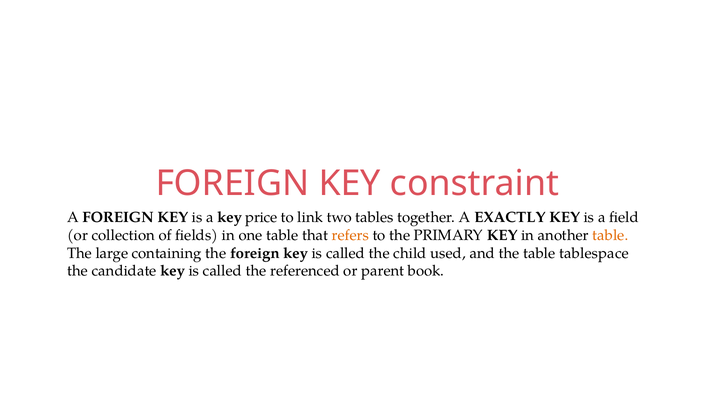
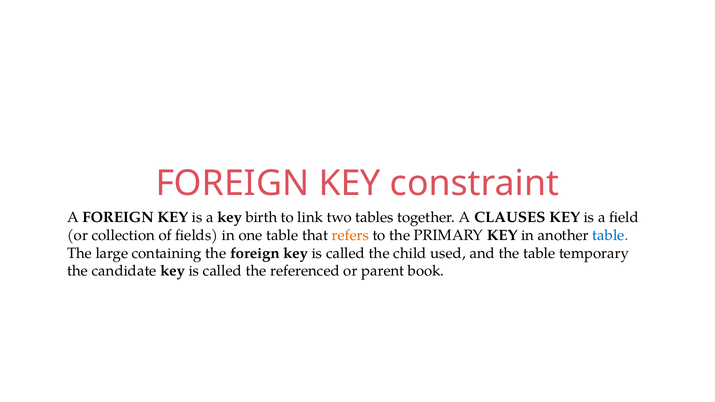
price: price -> birth
EXACTLY: EXACTLY -> CLAUSES
table at (610, 235) colour: orange -> blue
tablespace: tablespace -> temporary
